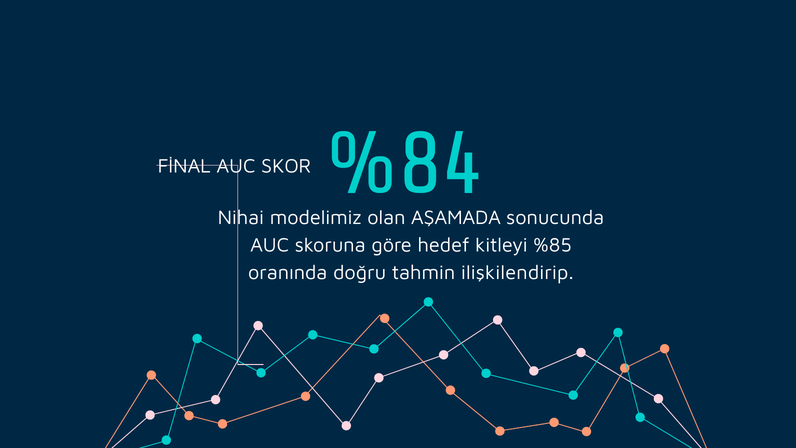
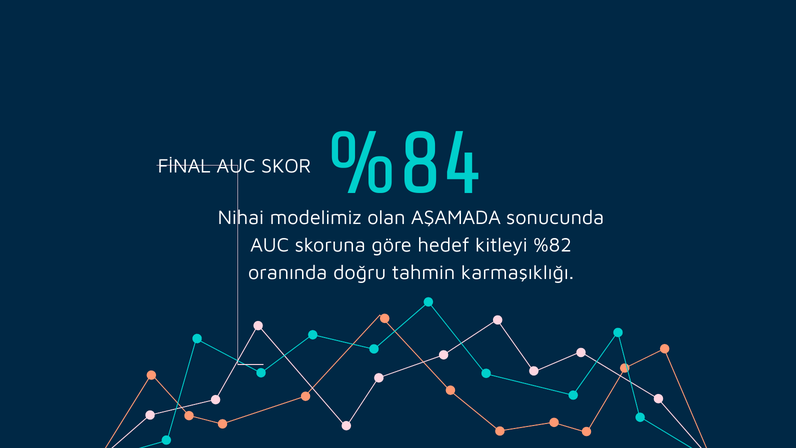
%85: %85 -> %82
ilişkilendirip: ilişkilendirip -> karmaşıklığı
